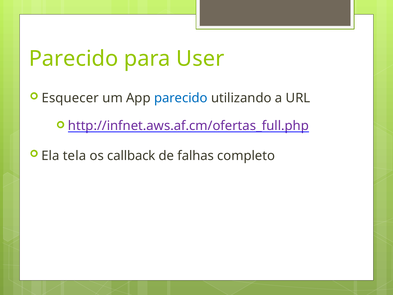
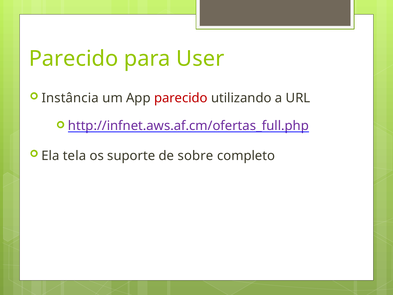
Esquecer: Esquecer -> Instância
parecido at (181, 98) colour: blue -> red
callback: callback -> suporte
falhas: falhas -> sobre
